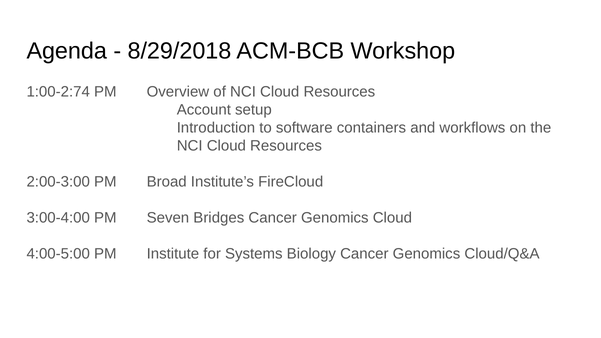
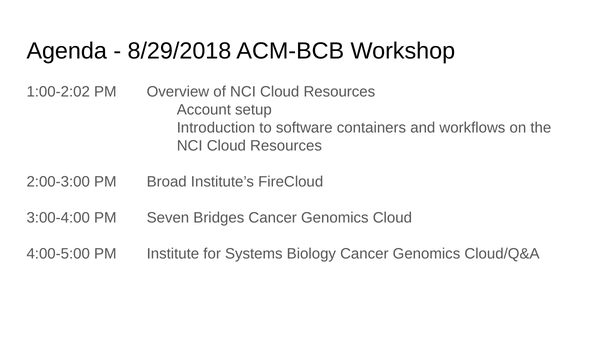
1:00-2:74: 1:00-2:74 -> 1:00-2:02
